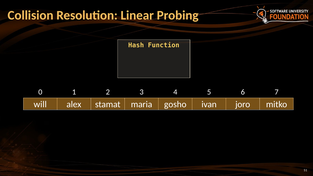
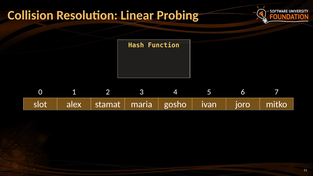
will: will -> slot
